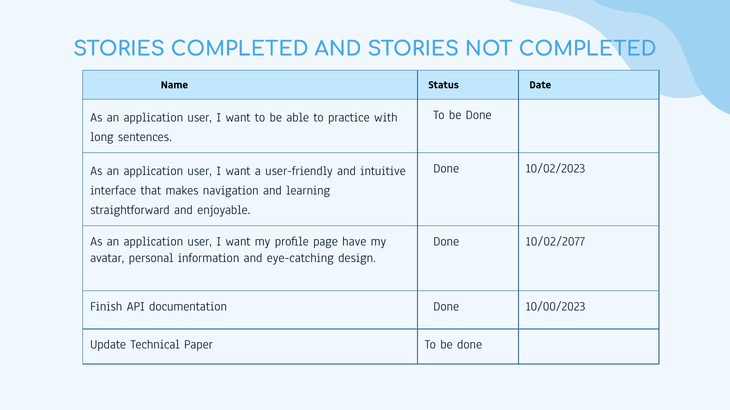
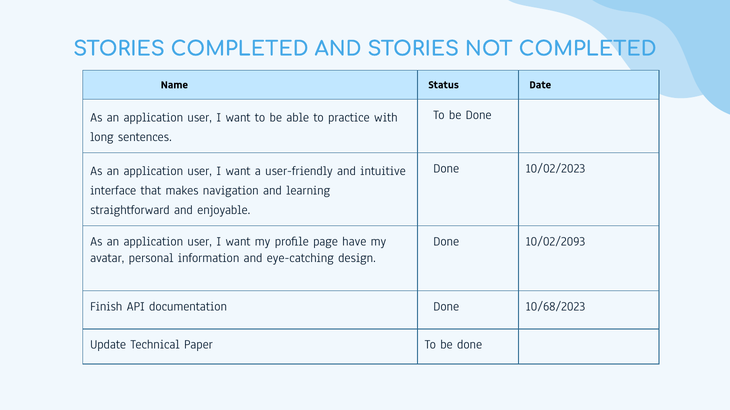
10/02/2077: 10/02/2077 -> 10/02/2093
10/00/2023: 10/00/2023 -> 10/68/2023
